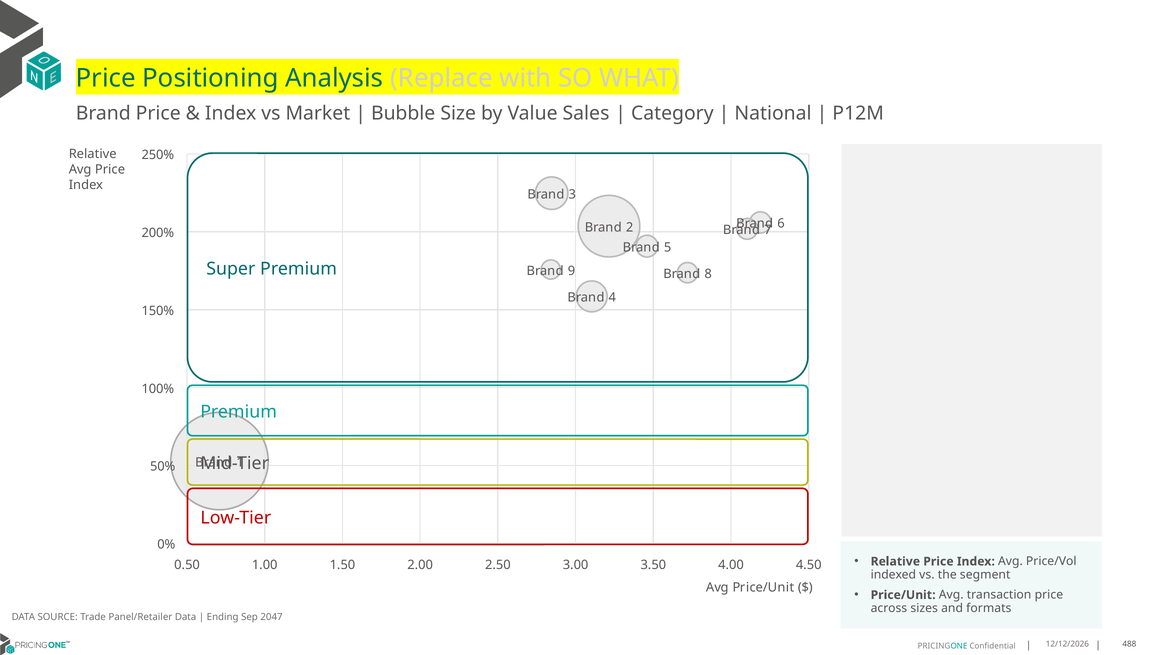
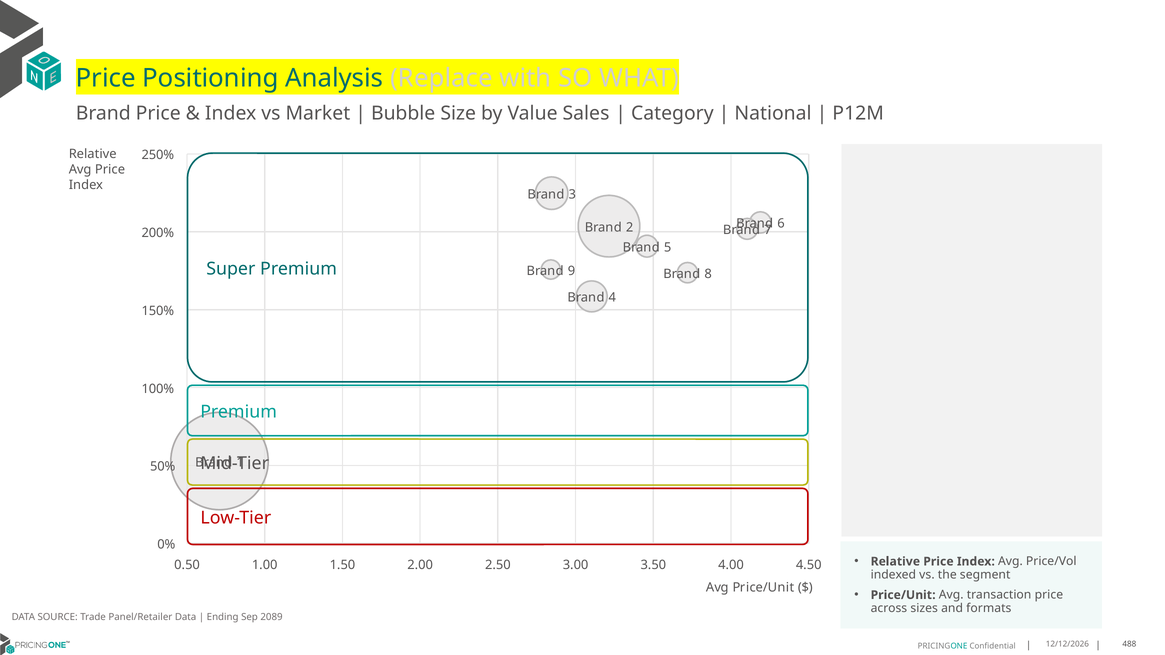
2047: 2047 -> 2089
